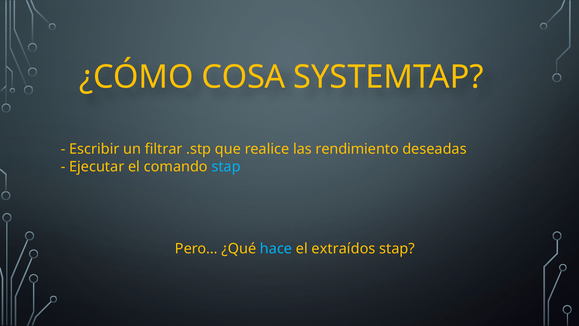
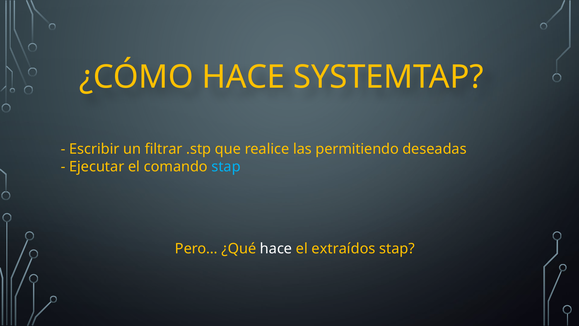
¿CÓMO COSA: COSA -> HACE
rendimiento: rendimiento -> permitiendo
hace at (276, 248) colour: light blue -> white
